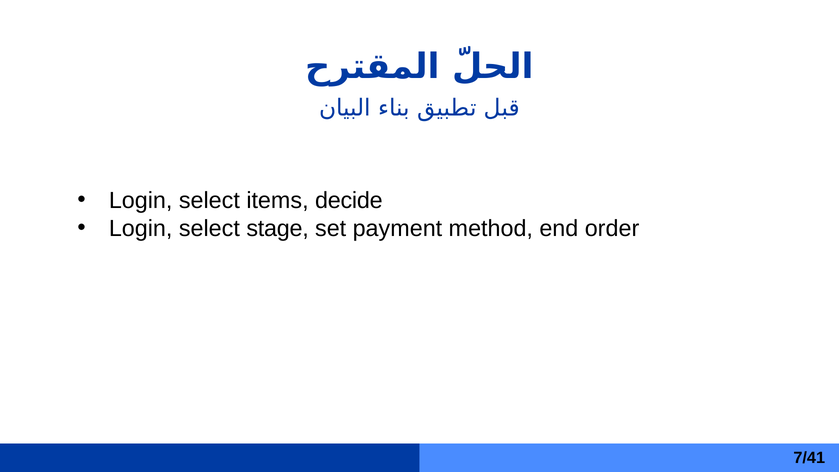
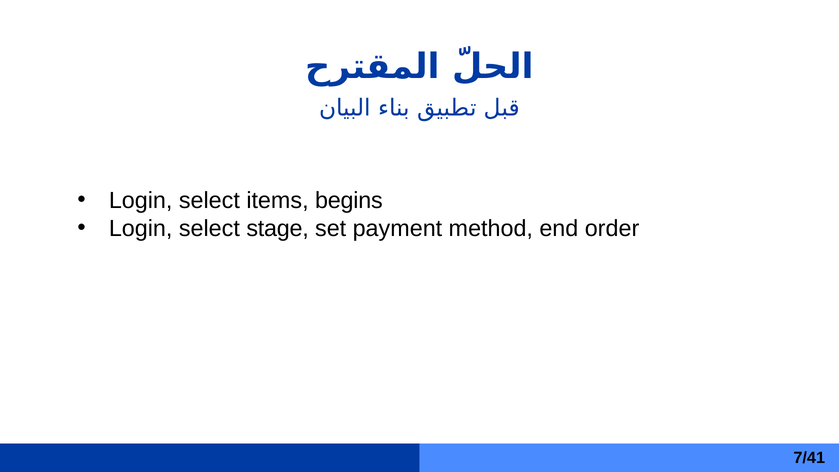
decide: decide -> begins
